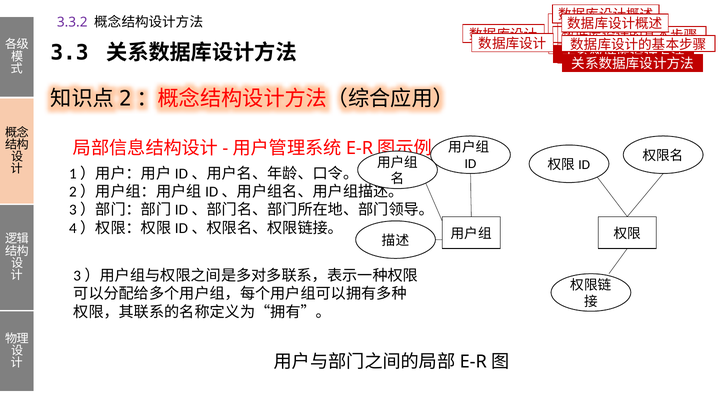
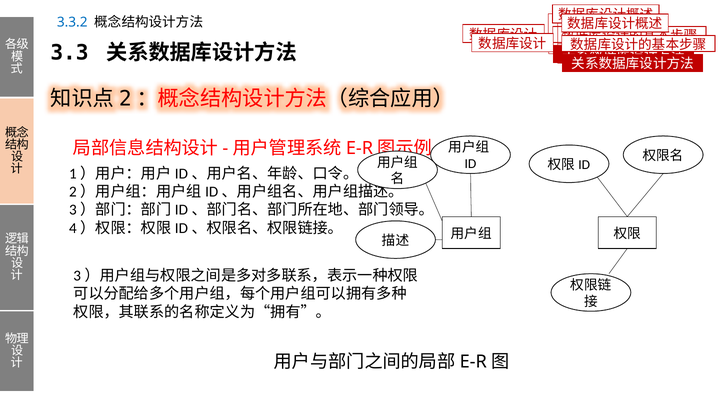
3.3.2 colour: purple -> blue
